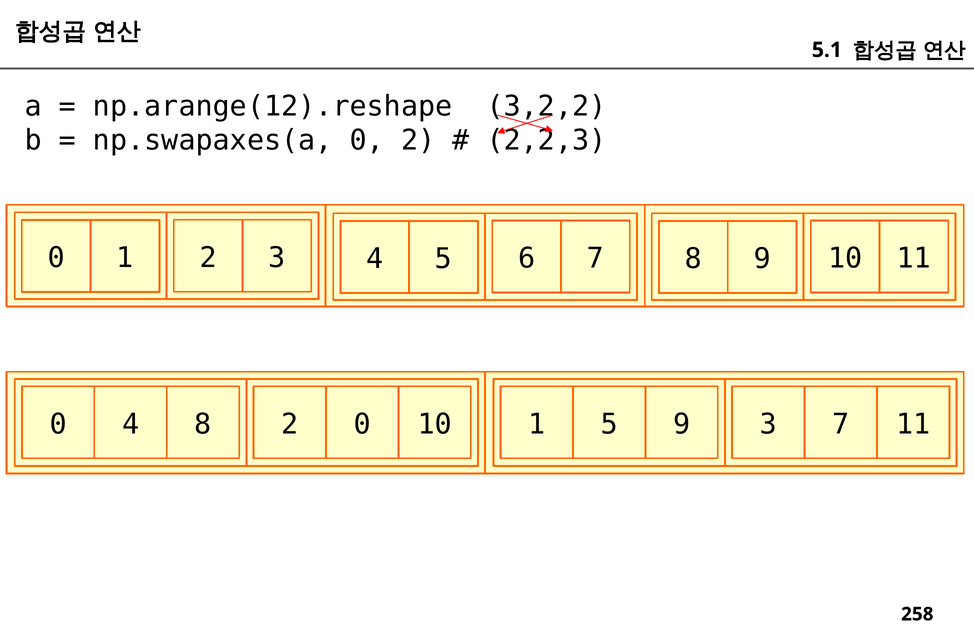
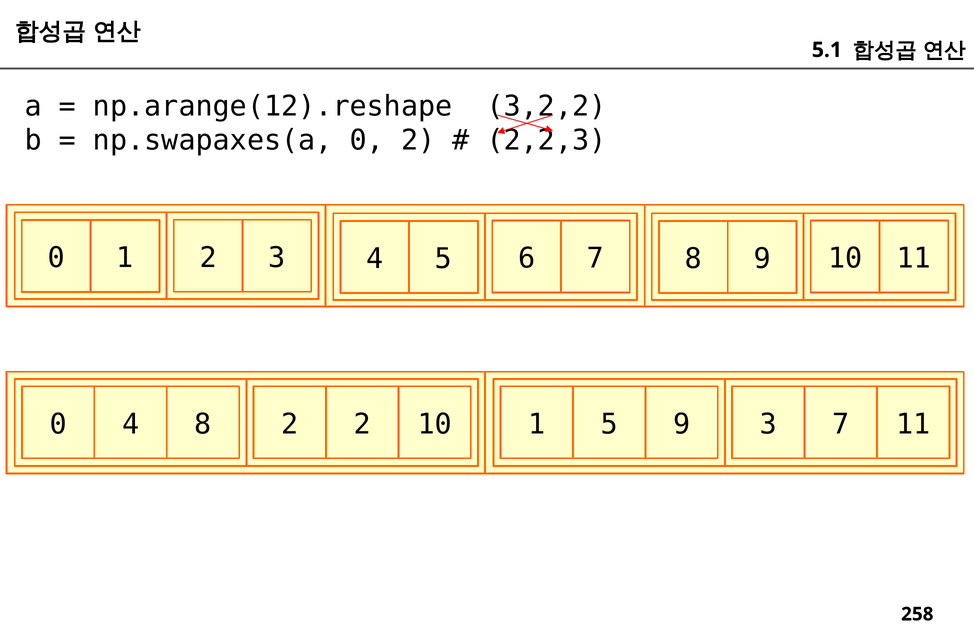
2 0: 0 -> 2
